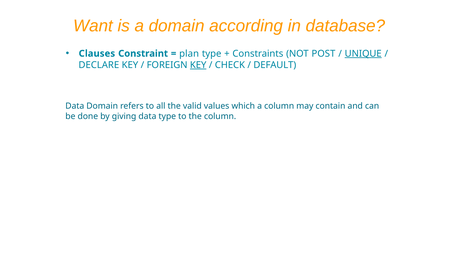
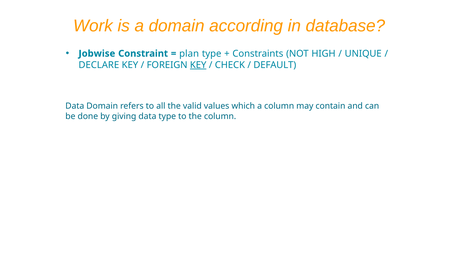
Want: Want -> Work
Clauses: Clauses -> Jobwise
POST: POST -> HIGH
UNIQUE underline: present -> none
